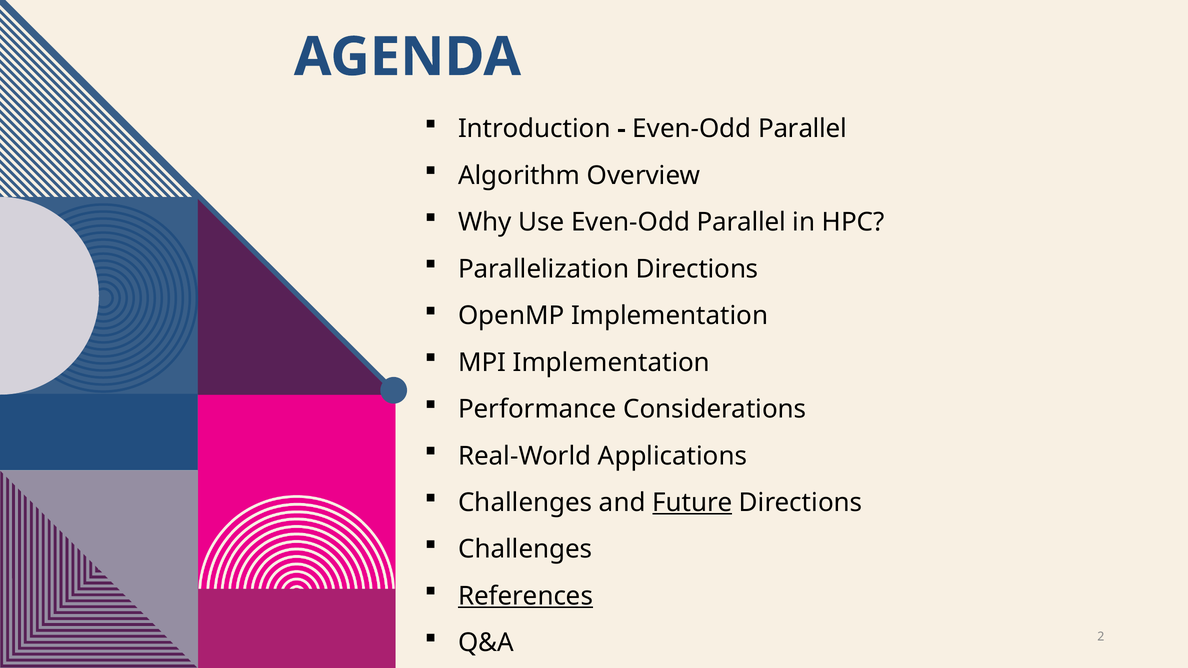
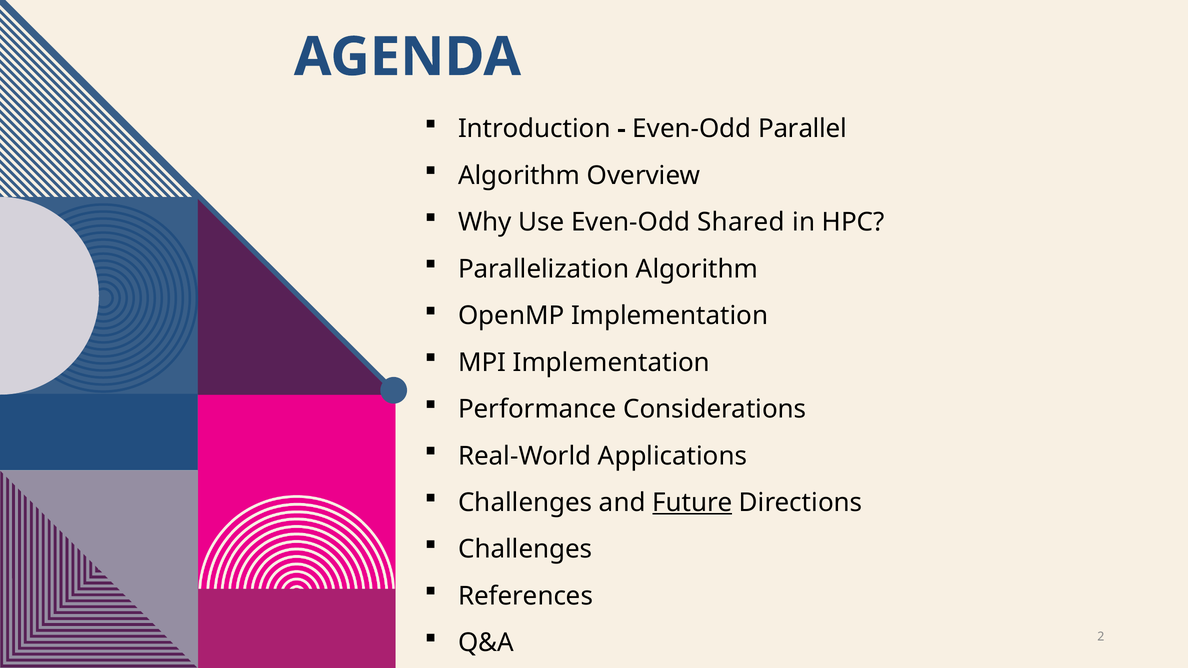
Use Even-Odd Parallel: Parallel -> Shared
Parallelization Directions: Directions -> Algorithm
References underline: present -> none
